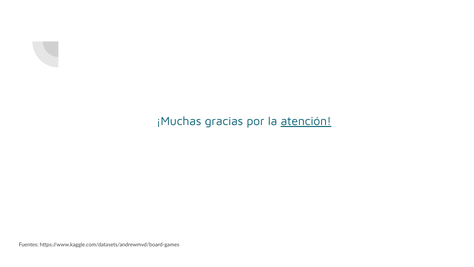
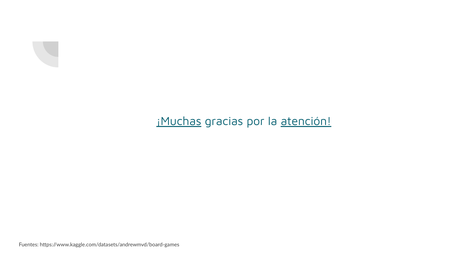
¡Muchas underline: none -> present
